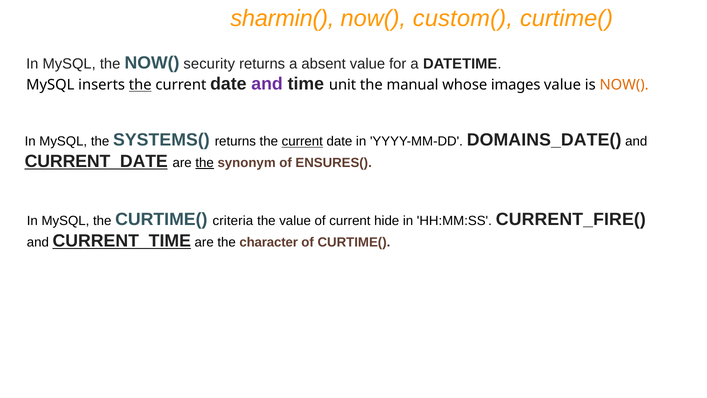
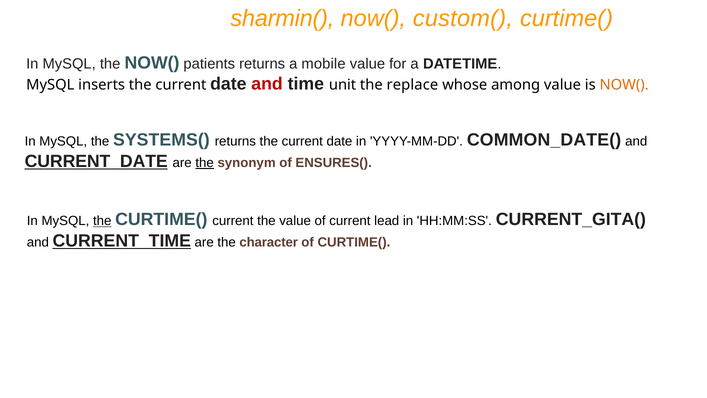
security: security -> patients
absent: absent -> mobile
the at (140, 85) underline: present -> none
and at (267, 84) colour: purple -> red
manual: manual -> replace
images: images -> among
current at (302, 142) underline: present -> none
DOMAINS_DATE(: DOMAINS_DATE( -> COMMON_DATE(
the at (102, 221) underline: none -> present
CURTIME( criteria: criteria -> current
hide: hide -> lead
CURRENT_FIRE(: CURRENT_FIRE( -> CURRENT_GITA(
